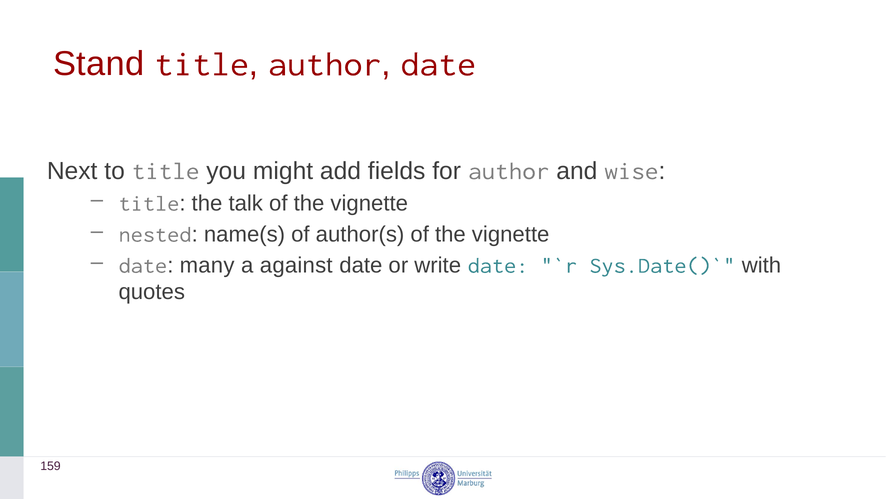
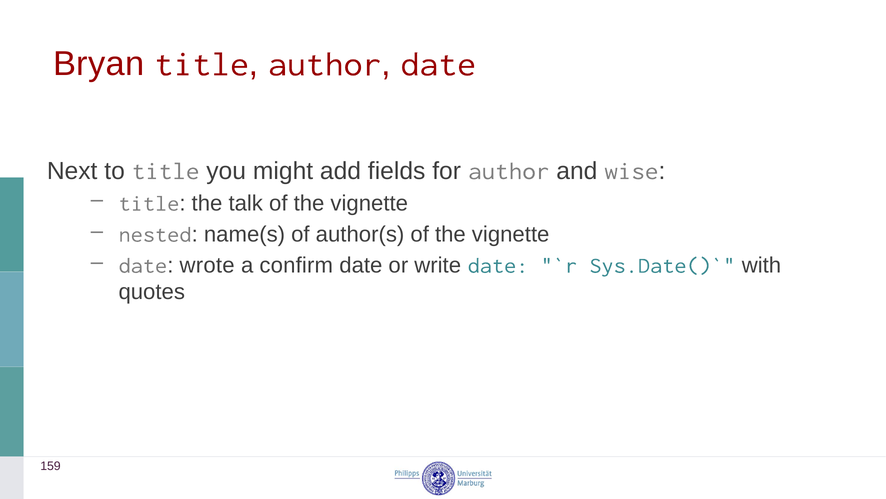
Stand: Stand -> Bryan
many: many -> wrote
against: against -> confirm
